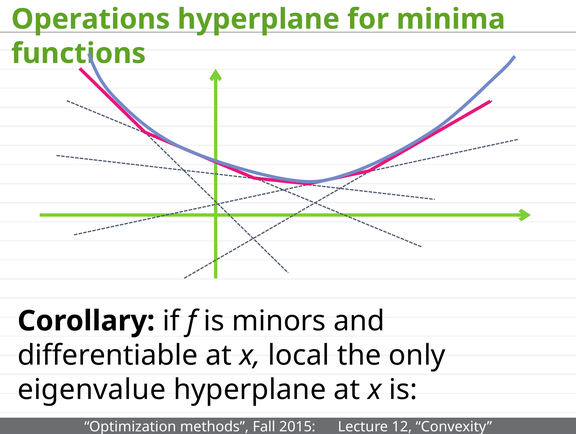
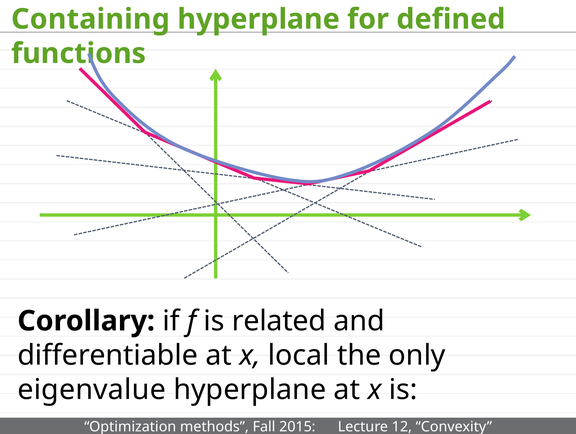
Operations: Operations -> Containing
minima: minima -> defined
minors: minors -> related
